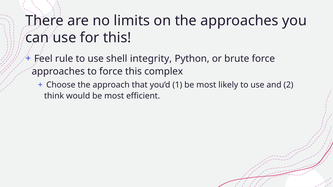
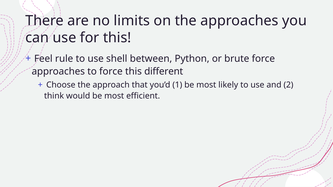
integrity: integrity -> between
complex: complex -> different
